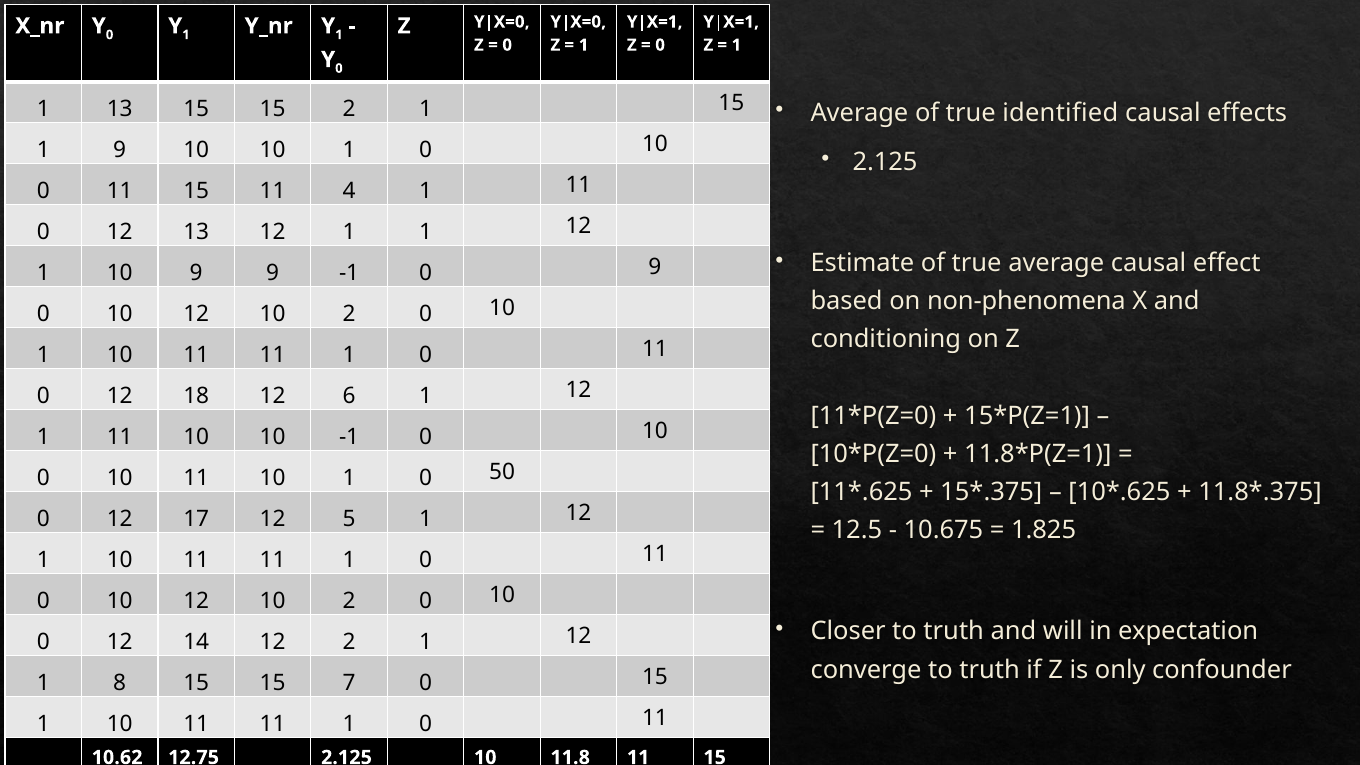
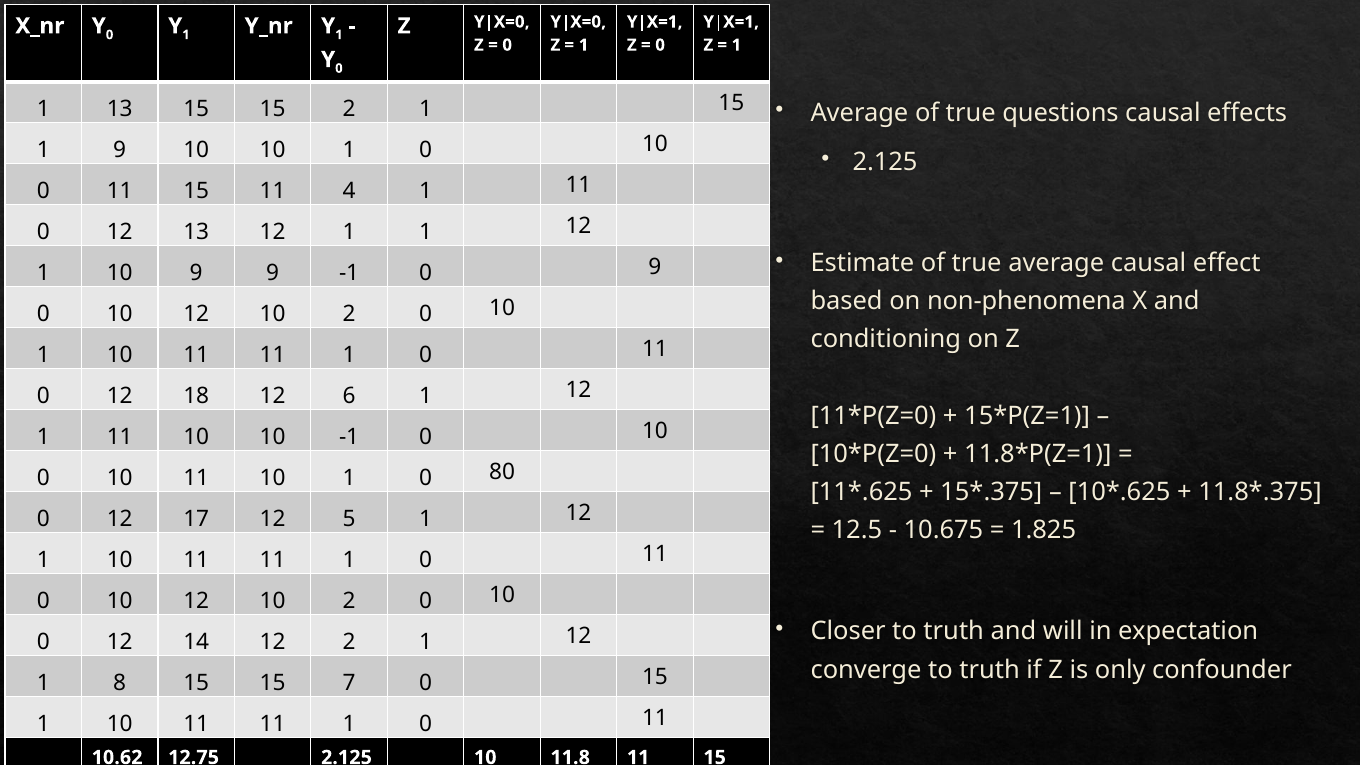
identified: identified -> questions
50: 50 -> 80
